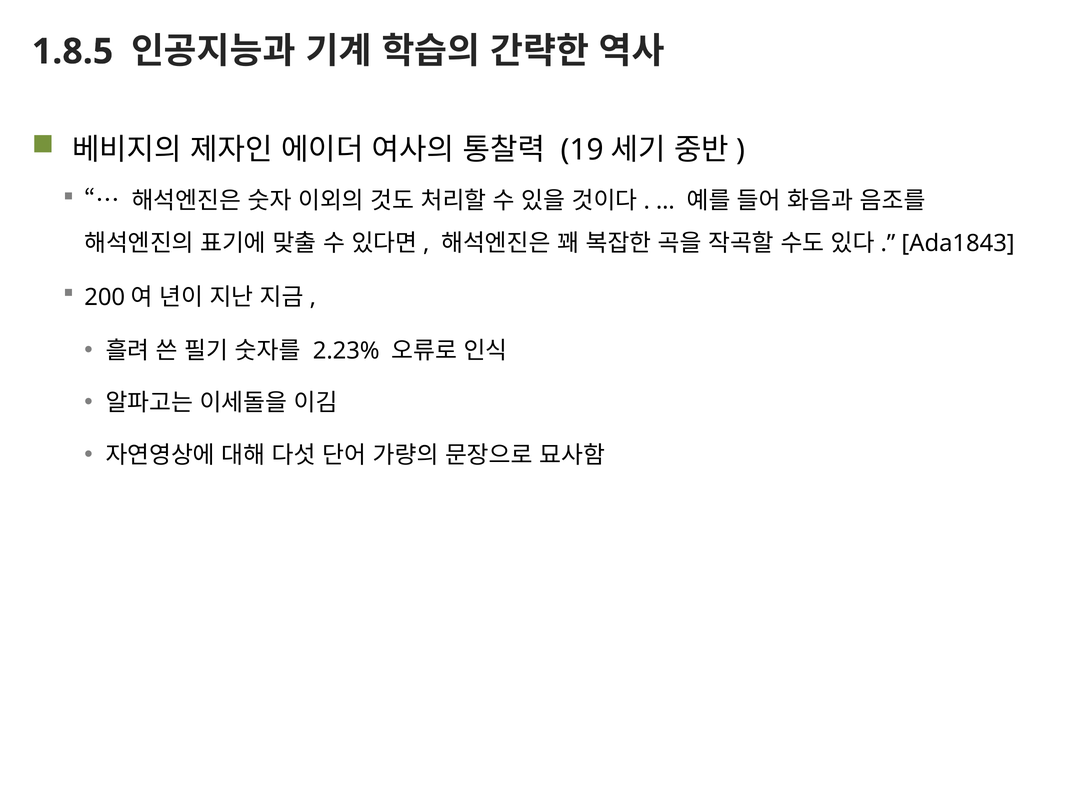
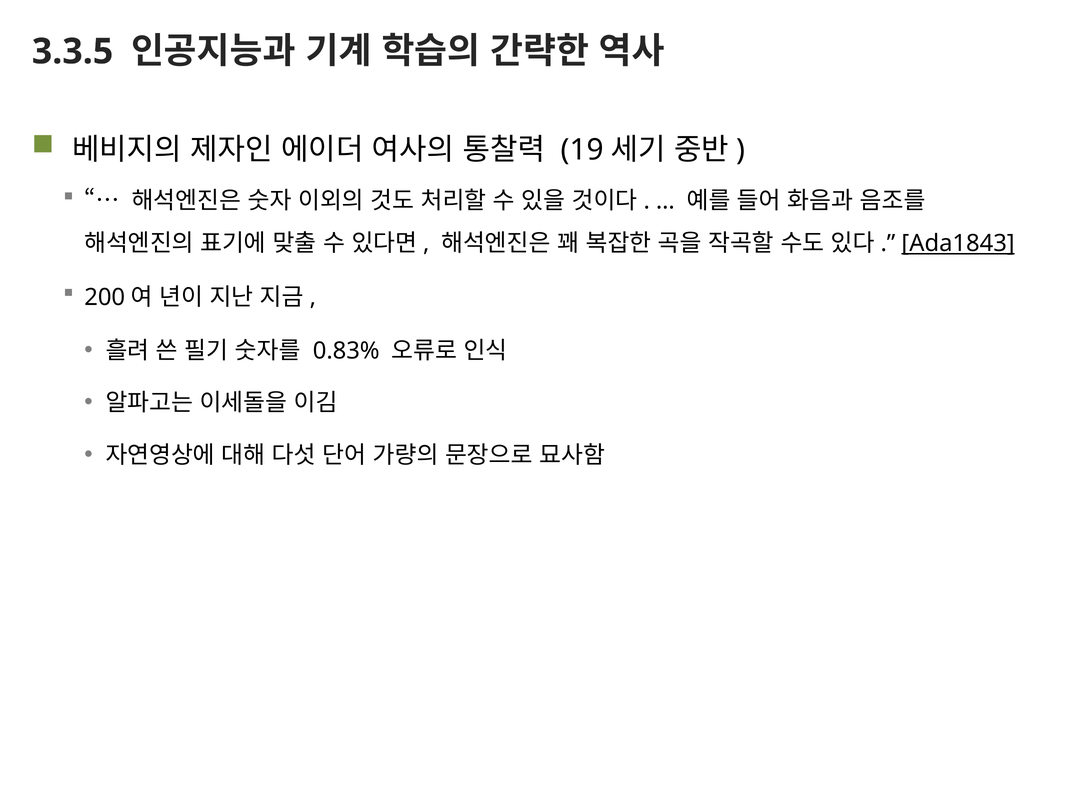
1.8.5: 1.8.5 -> 3.3.5
Ada1843 underline: none -> present
2.23%: 2.23% -> 0.83%
